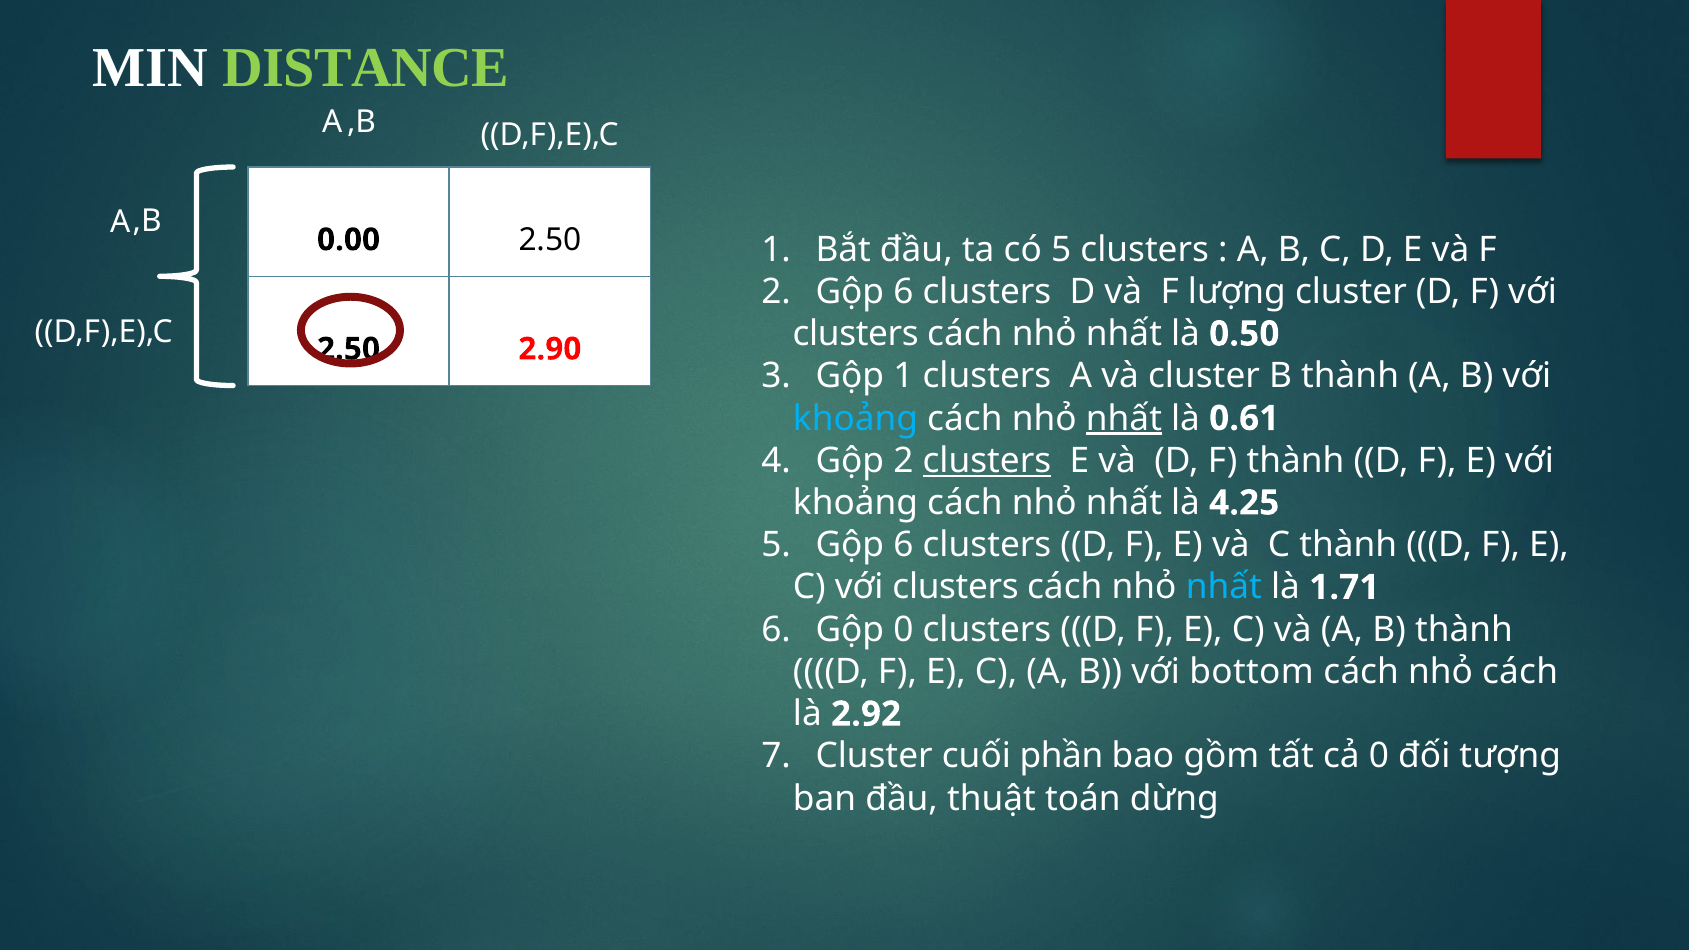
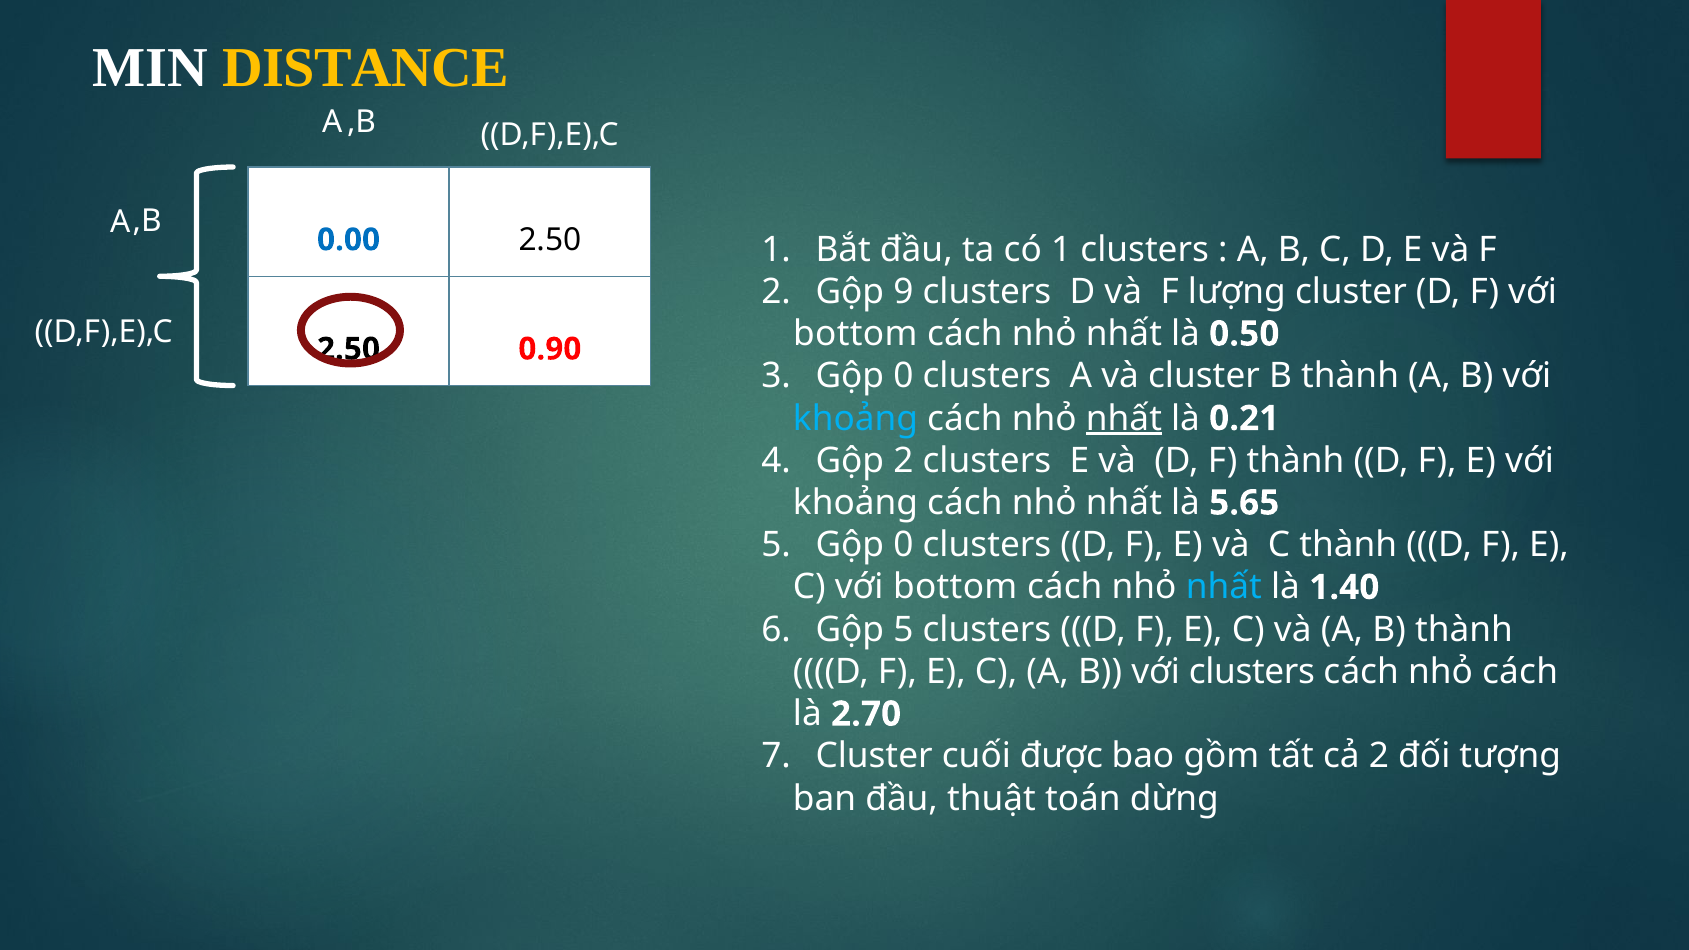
DISTANCE colour: light green -> yellow
0.00 colour: black -> blue
có 5: 5 -> 1
2 Gộp 6: 6 -> 9
clusters at (856, 334): clusters -> bottom
2.90: 2.90 -> 0.90
3 Gộp 1: 1 -> 0
0.61: 0.61 -> 0.21
clusters at (987, 461) underline: present -> none
4.25: 4.25 -> 5.65
5 Gộp 6: 6 -> 0
C với clusters: clusters -> bottom
1.71: 1.71 -> 1.40
Gộp 0: 0 -> 5
với bottom: bottom -> clusters
2.92: 2.92 -> 2.70
phần: phần -> được
cả 0: 0 -> 2
